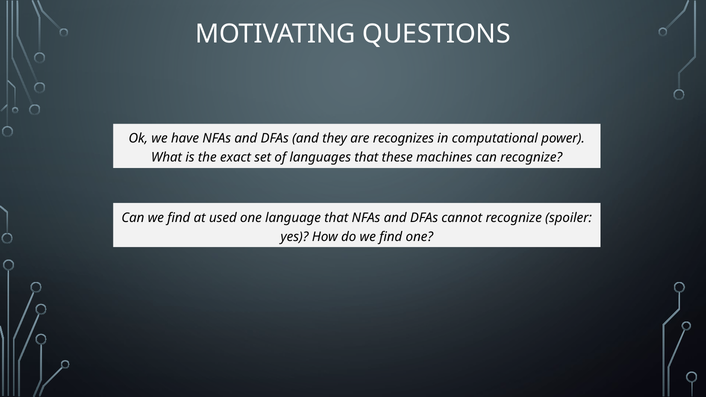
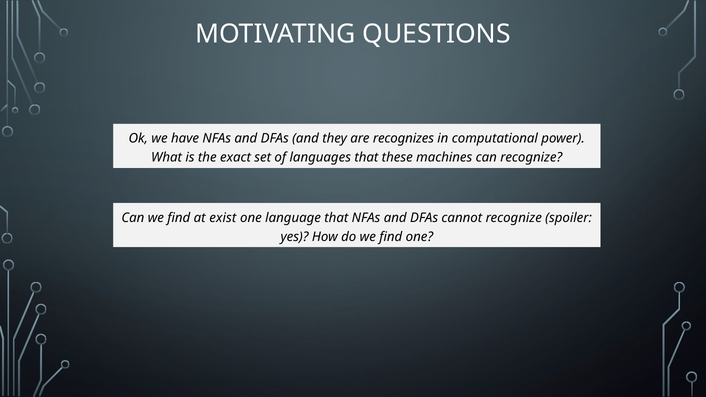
used: used -> exist
